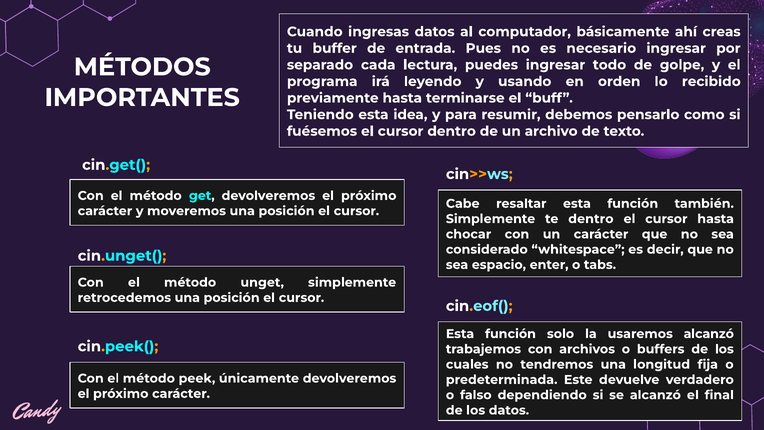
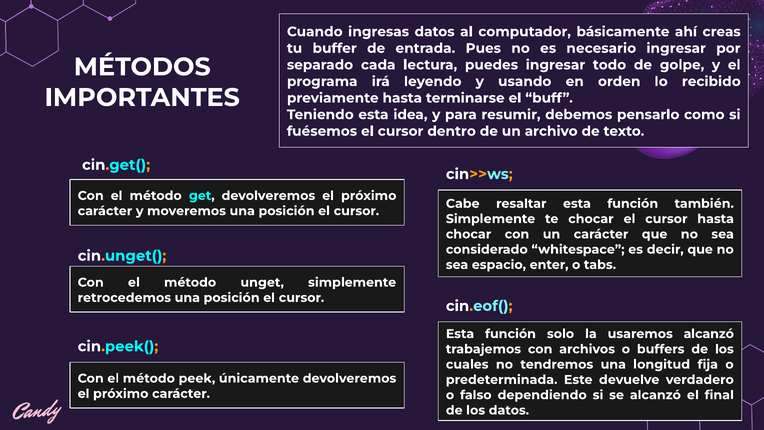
te dentro: dentro -> chocar
